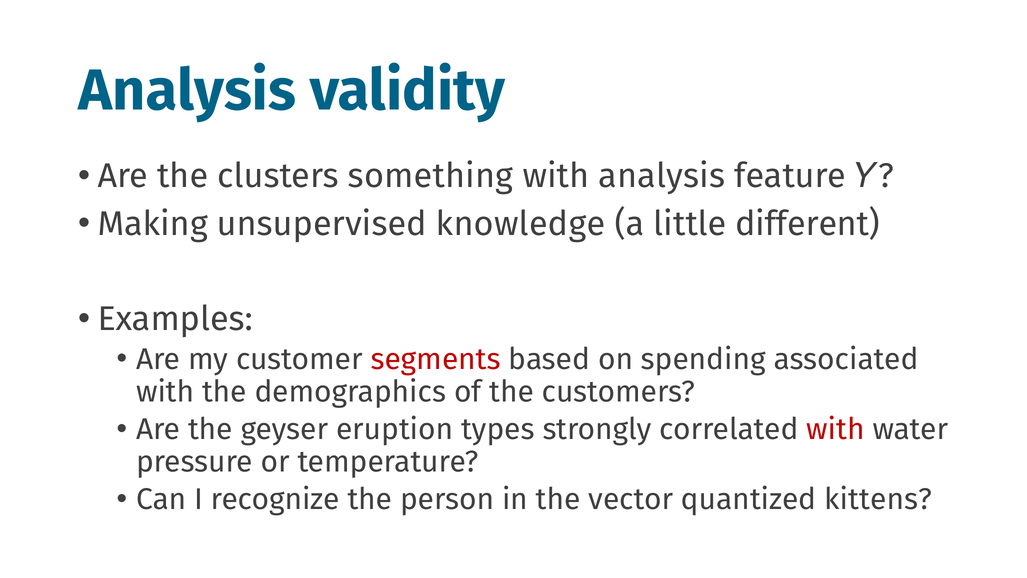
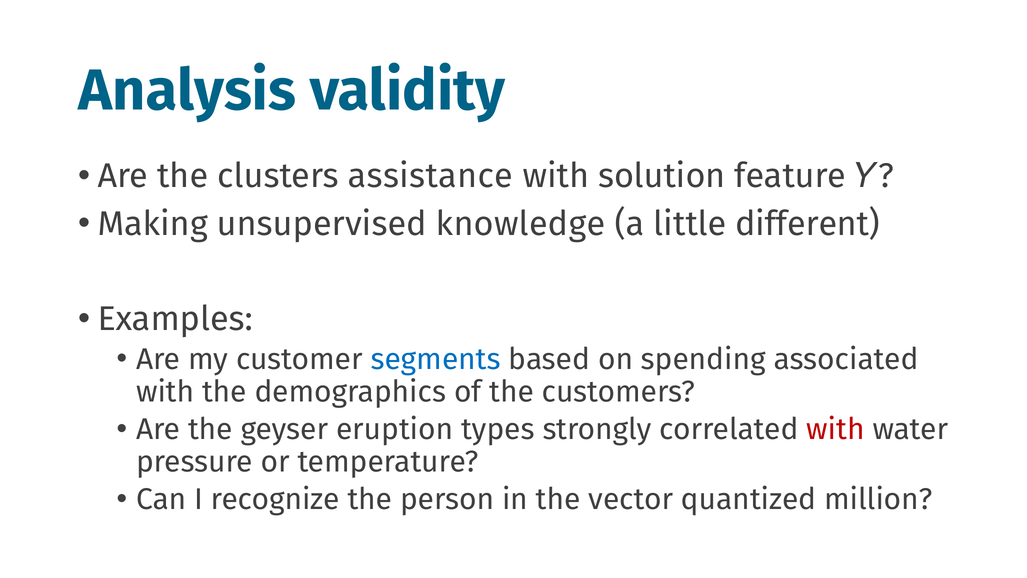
something: something -> assistance
with analysis: analysis -> solution
segments colour: red -> blue
kittens: kittens -> million
